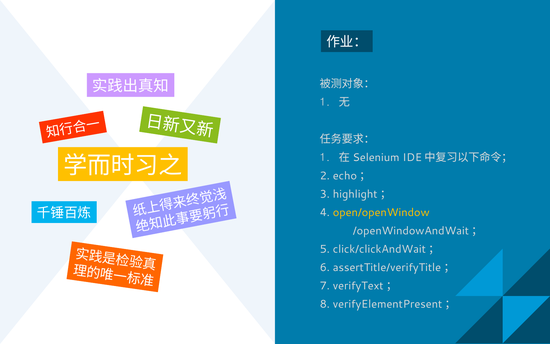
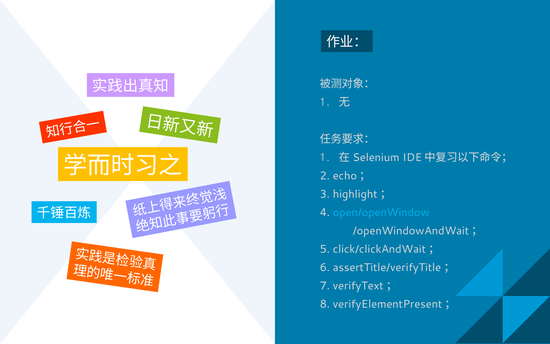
open/openWindow colour: yellow -> light blue
